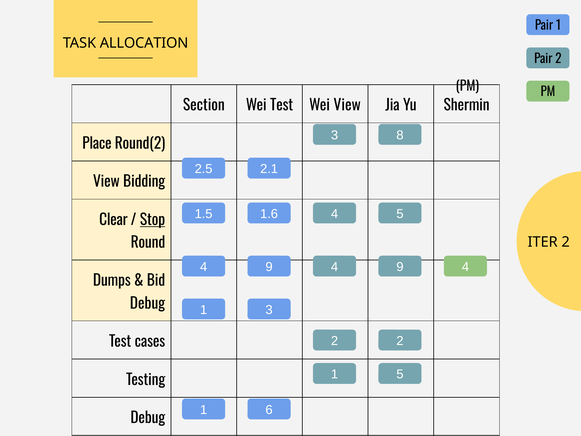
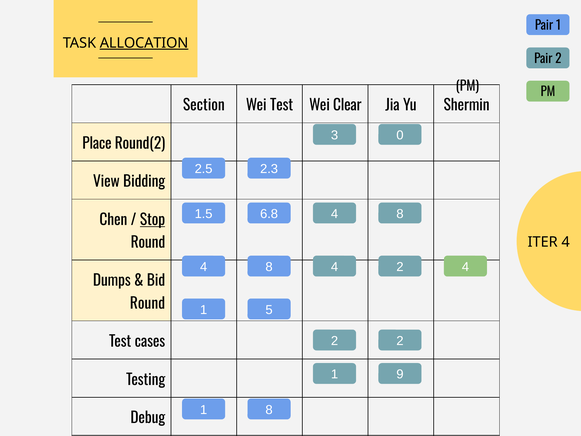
ALLOCATION underline: none -> present
Wei View: View -> Clear
8: 8 -> 0
2.1: 2.1 -> 2.3
1.6: 1.6 -> 6.8
5 at (400, 214): 5 -> 8
Clear: Clear -> Chen
ITER 2: 2 -> 4
9 at (269, 267): 9 -> 8
9 at (400, 267): 9 -> 2
Debug at (147, 303): Debug -> Round
1 3: 3 -> 5
1 5: 5 -> 9
1 6: 6 -> 8
